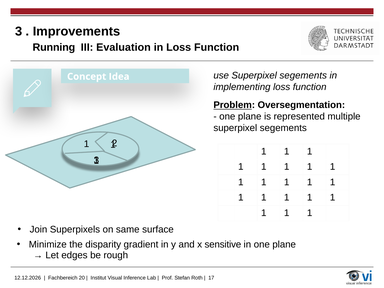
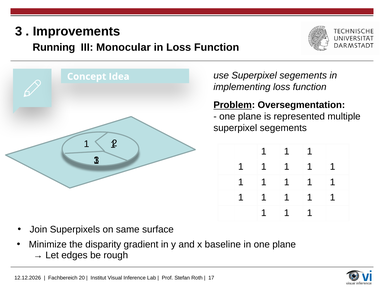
Evaluation: Evaluation -> Monocular
sensitive: sensitive -> baseline
